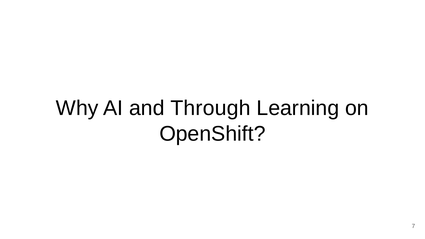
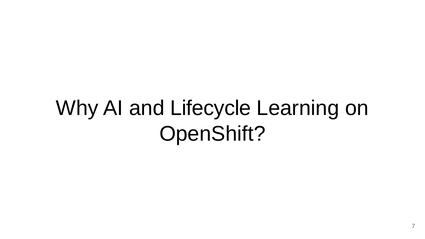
Through: Through -> Lifecycle
